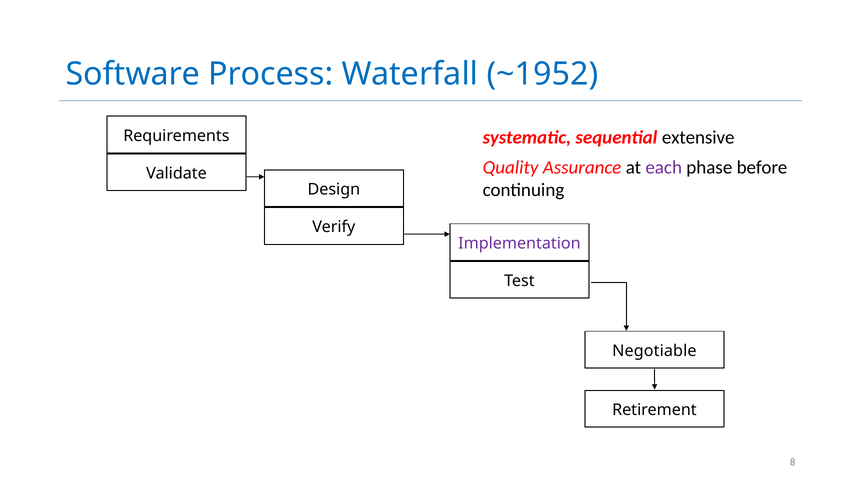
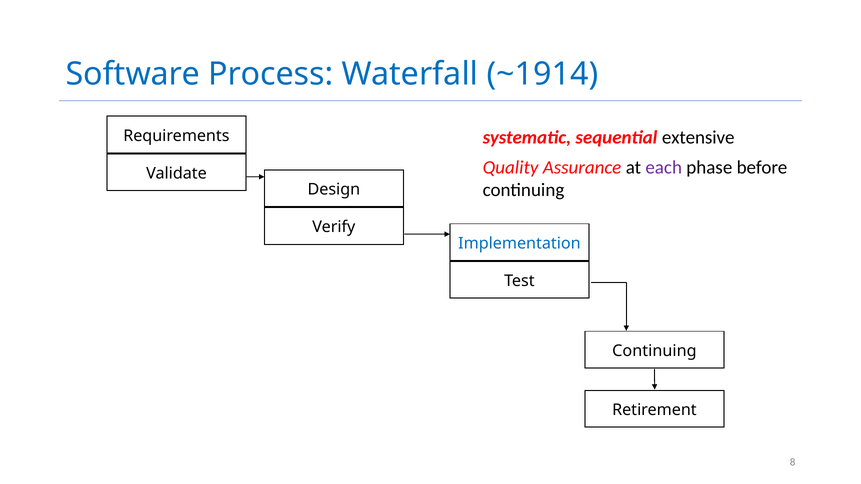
~1952: ~1952 -> ~1914
Implementation colour: purple -> blue
Negotiable at (654, 351): Negotiable -> Continuing
